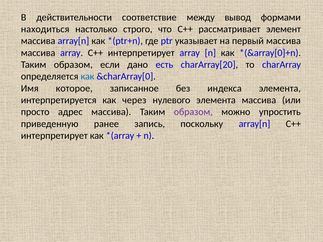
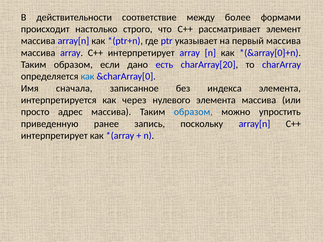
вывод: вывод -> более
находиться: находиться -> происходит
которое: которое -> сначала
образом at (193, 112) colour: purple -> blue
